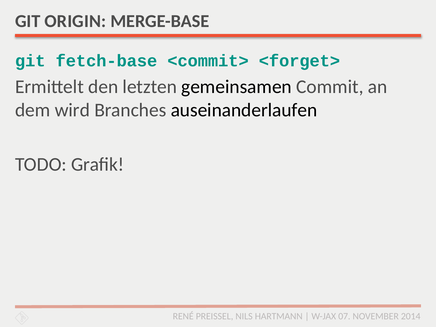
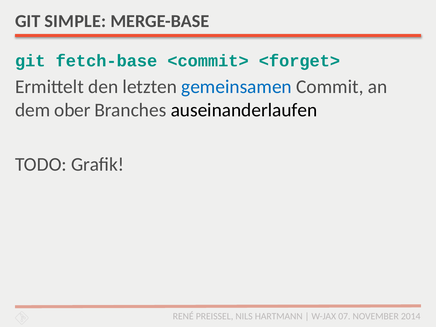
ORIGIN: ORIGIN -> SIMPLE
gemeinsamen colour: black -> blue
wird: wird -> ober
